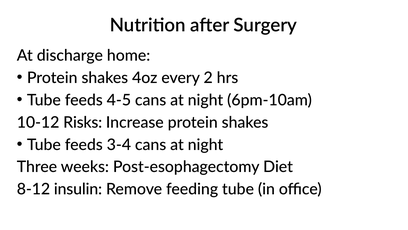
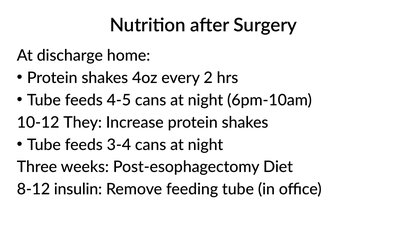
Risks: Risks -> They
